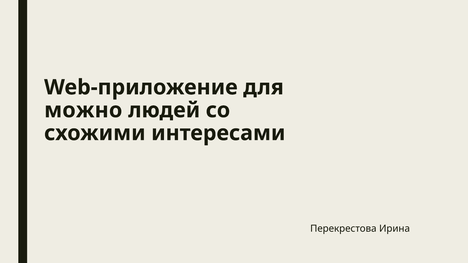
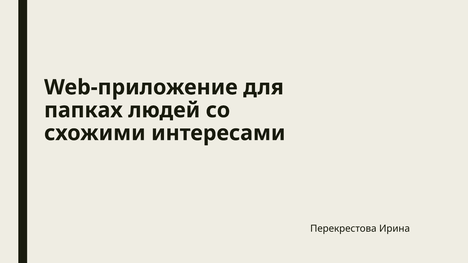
можно: можно -> папках
